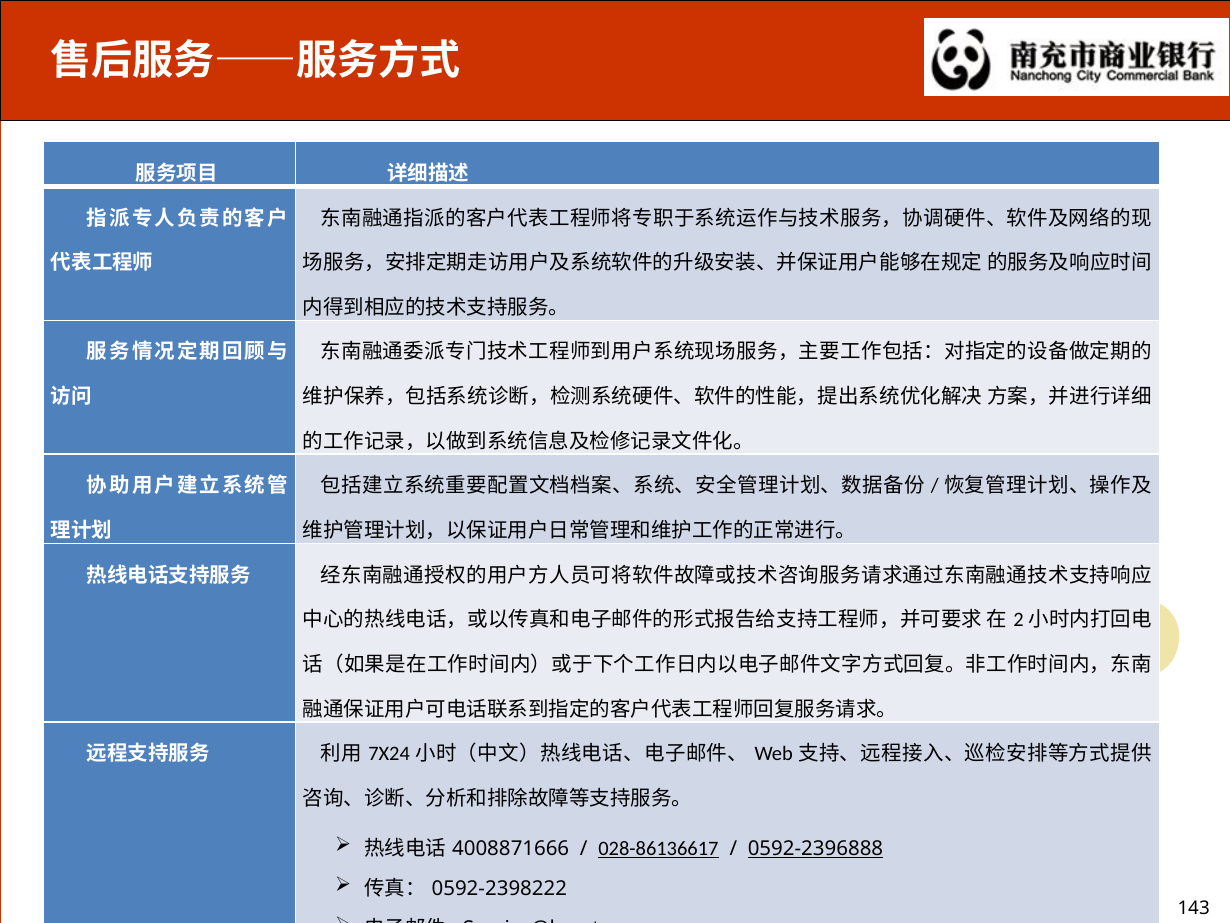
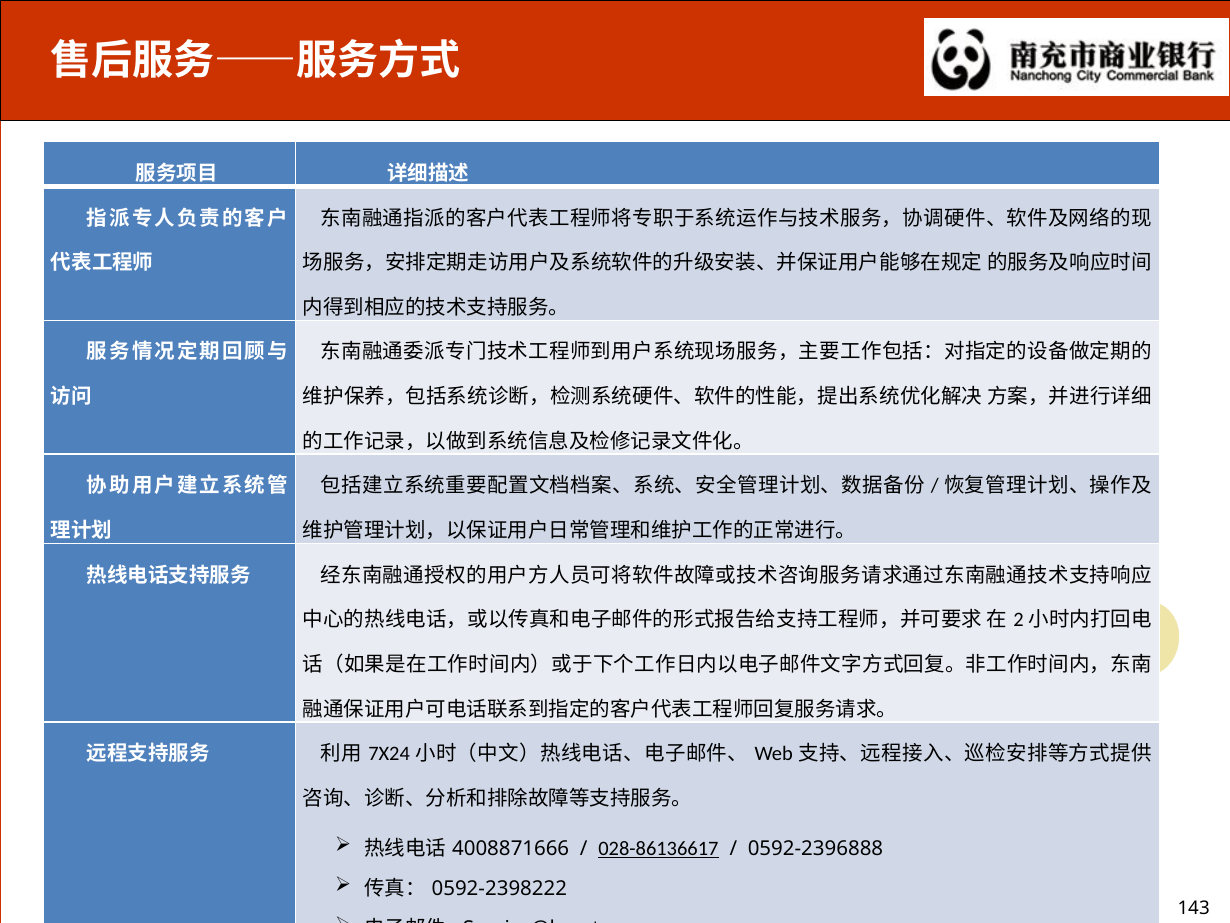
0592-2396888 underline: present -> none
